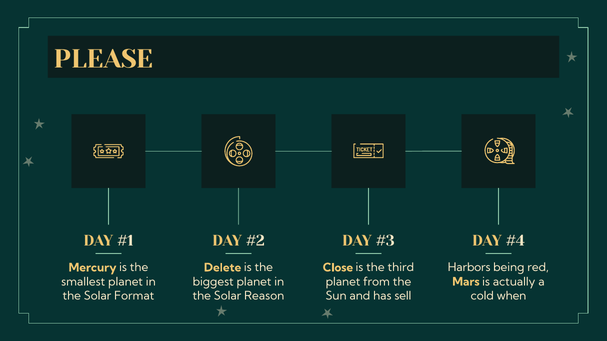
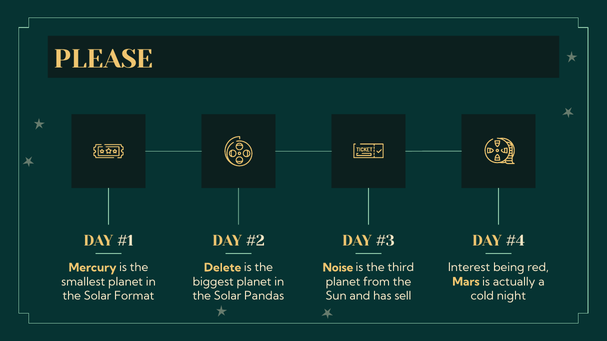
Close: Close -> Noise
Harbors: Harbors -> Interest
Reason: Reason -> Pandas
when: when -> night
